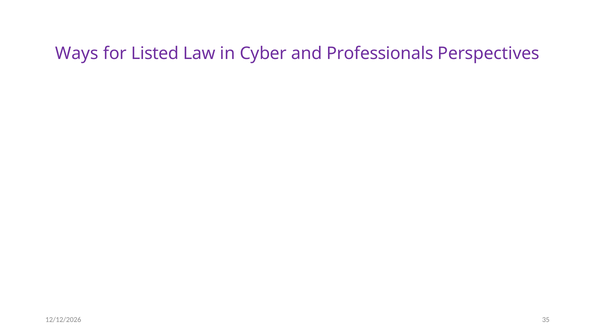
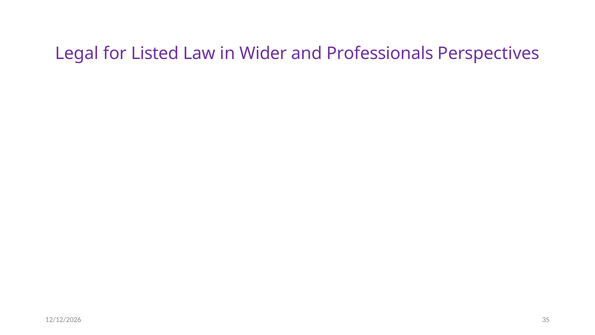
Ways: Ways -> Legal
Cyber: Cyber -> Wider
